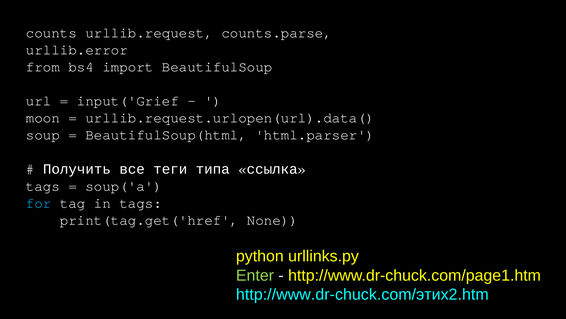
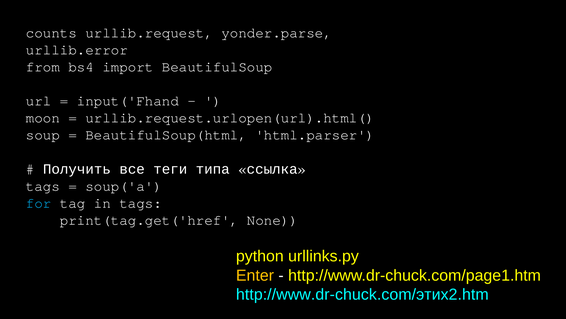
counts.parse: counts.parse -> yonder.parse
input('Grief: input('Grief -> input('Fhand
urllib.request.urlopen(url).data(: urllib.request.urlopen(url).data( -> urllib.request.urlopen(url).html(
Enter colour: light green -> yellow
